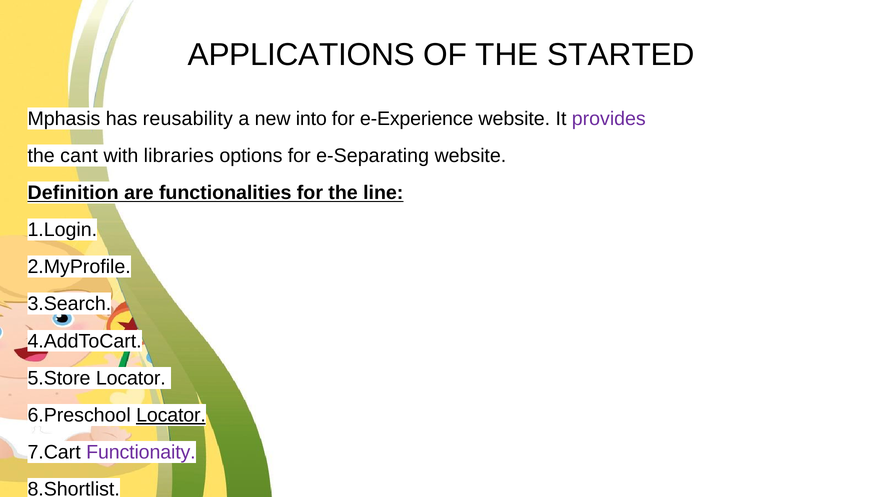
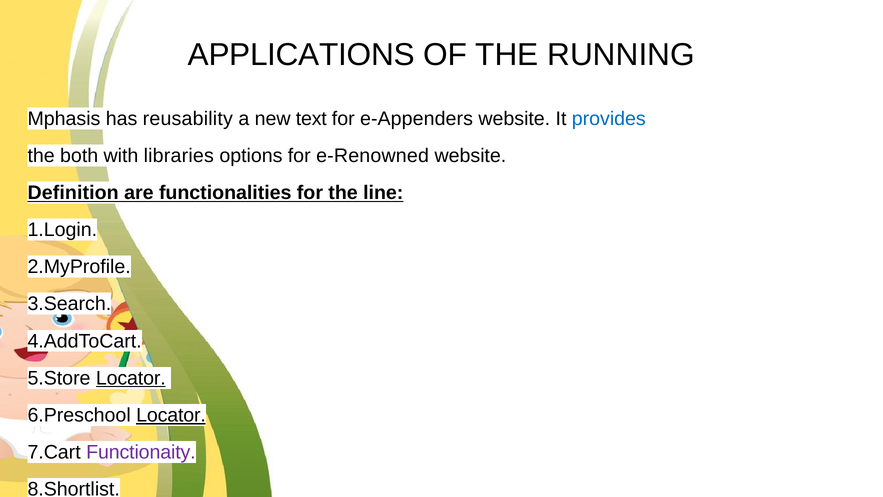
STARTED: STARTED -> RUNNING
into: into -> text
e-Experience: e-Experience -> e-Appenders
provides colour: purple -> blue
cant: cant -> both
e-Separating: e-Separating -> e-Renowned
Locator at (131, 378) underline: none -> present
